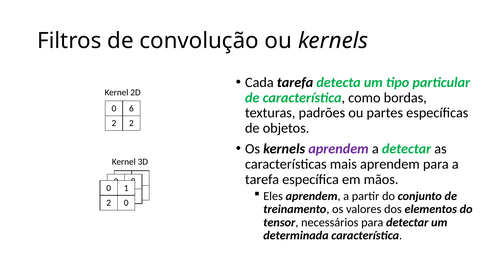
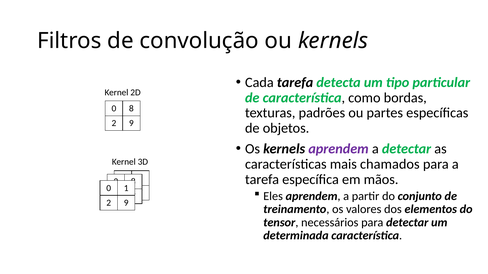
0 6: 6 -> 8
2 at (131, 123): 2 -> 9
mais aprendem: aprendem -> chamados
0 at (126, 203): 0 -> 9
